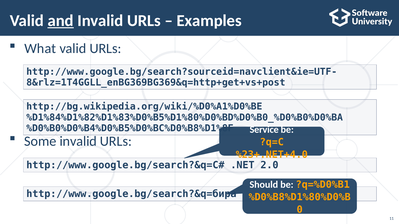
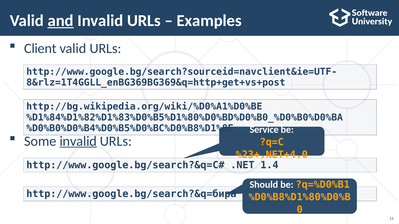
What: What -> Client
invalid at (78, 141) underline: none -> present
2.0: 2.0 -> 1.4
